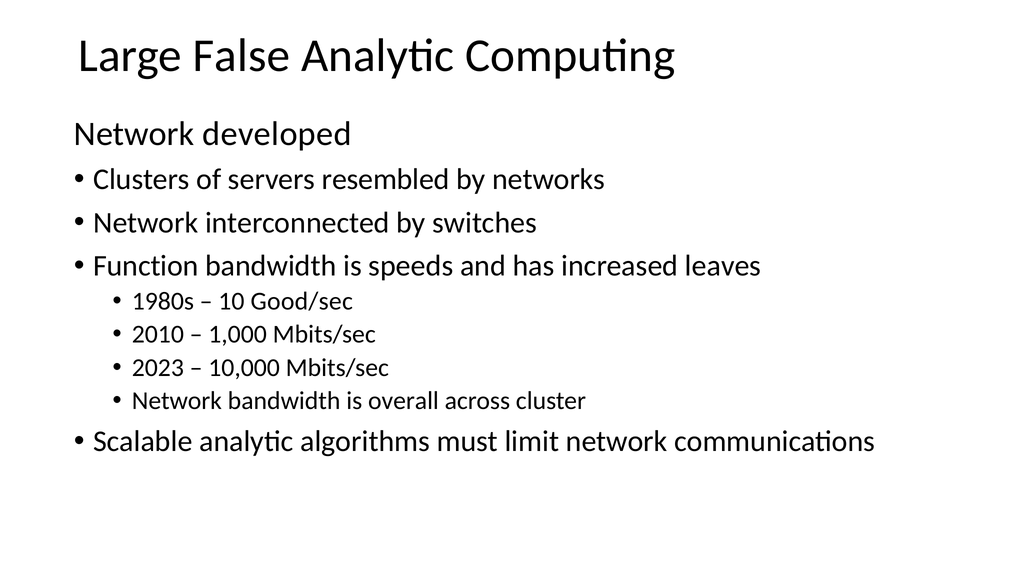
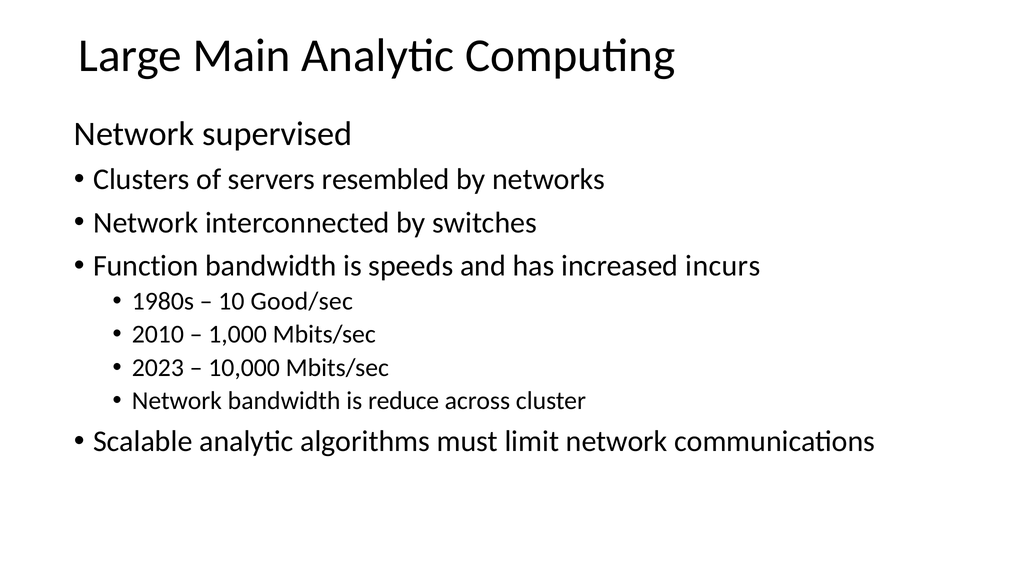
False: False -> Main
developed: developed -> supervised
leaves: leaves -> incurs
overall: overall -> reduce
